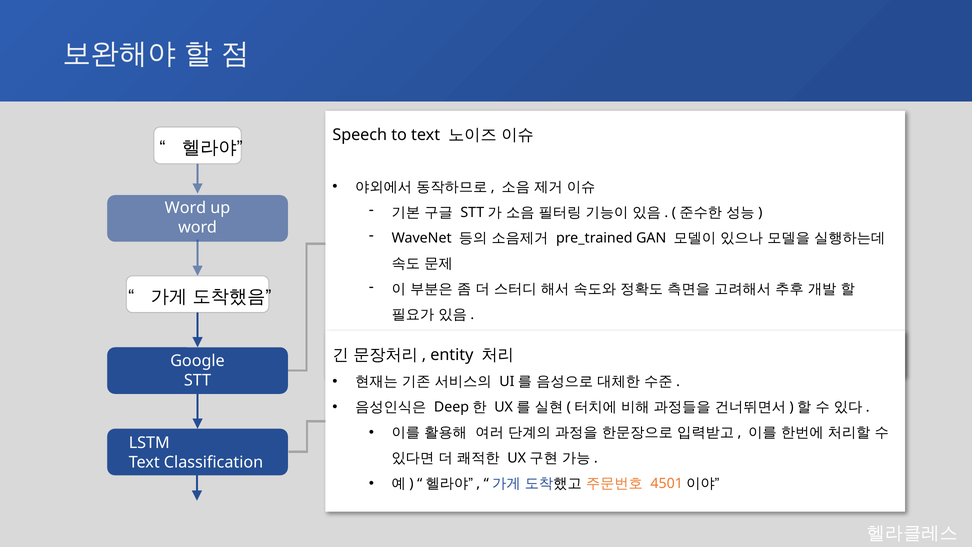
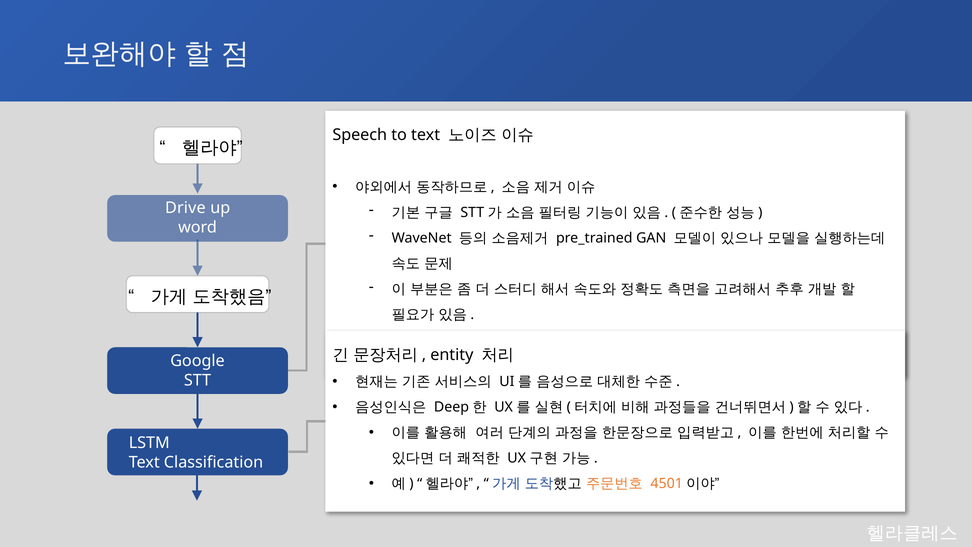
Word at (185, 208): Word -> Drive
